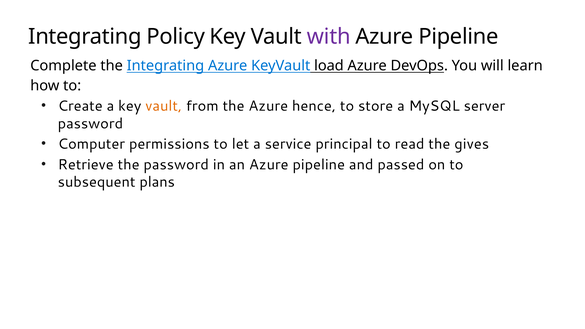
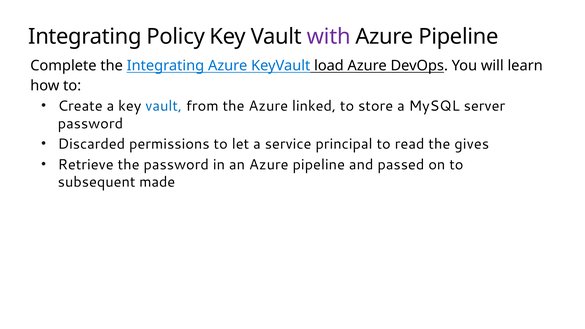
vault at (164, 106) colour: orange -> blue
hence: hence -> linked
Computer: Computer -> Discarded
plans: plans -> made
